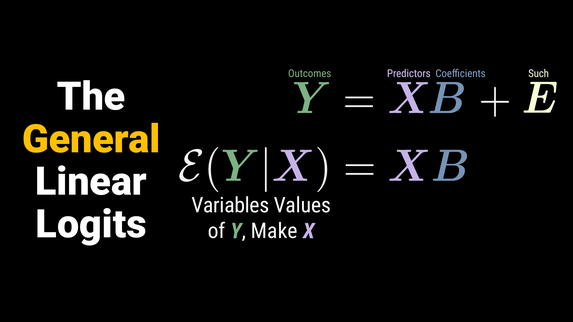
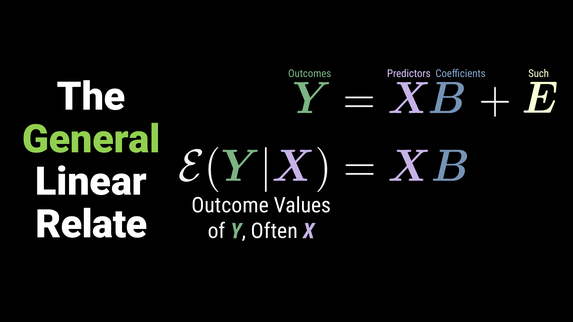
General colour: yellow -> light green
Variables: Variables -> Outcome
Logits: Logits -> Relate
Make: Make -> Often
